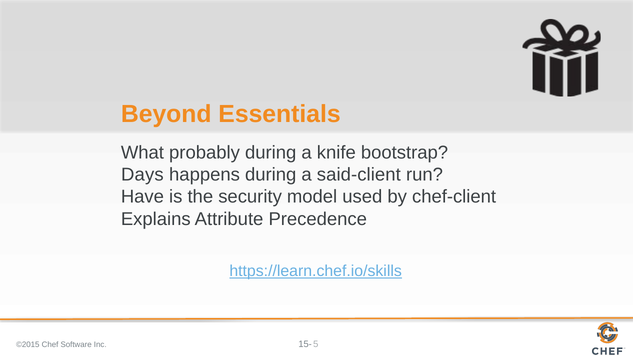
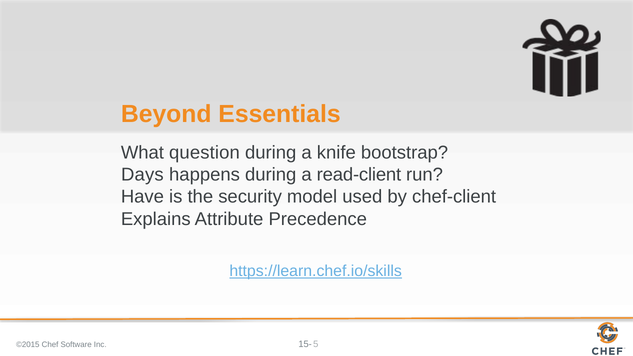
probably: probably -> question
said-client: said-client -> read-client
